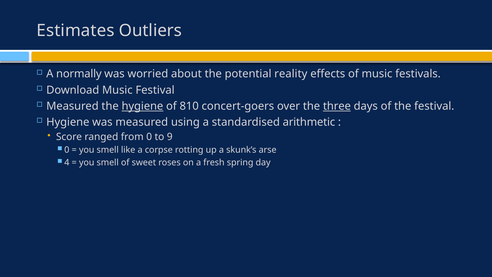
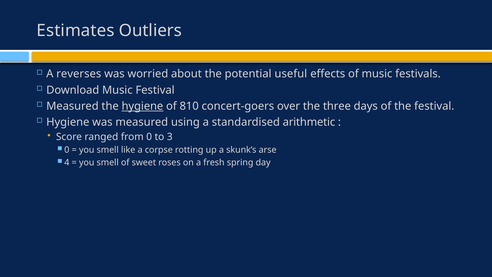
normally: normally -> reverses
reality: reality -> useful
three underline: present -> none
9: 9 -> 3
